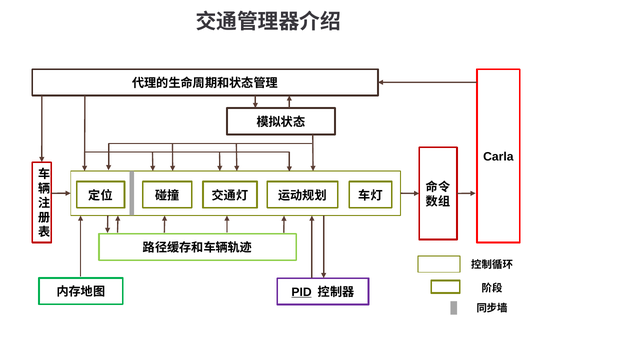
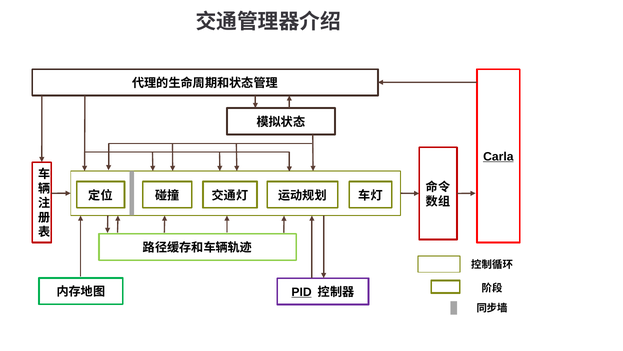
Carla underline: none -> present
